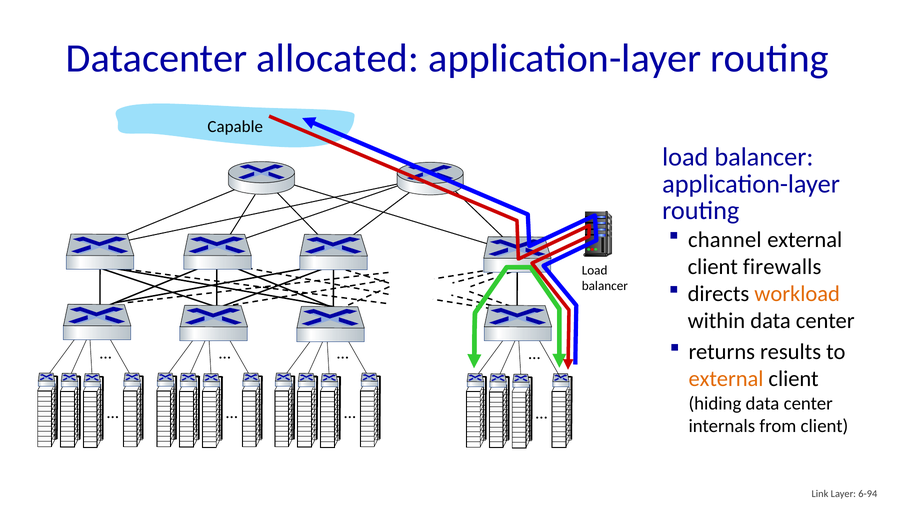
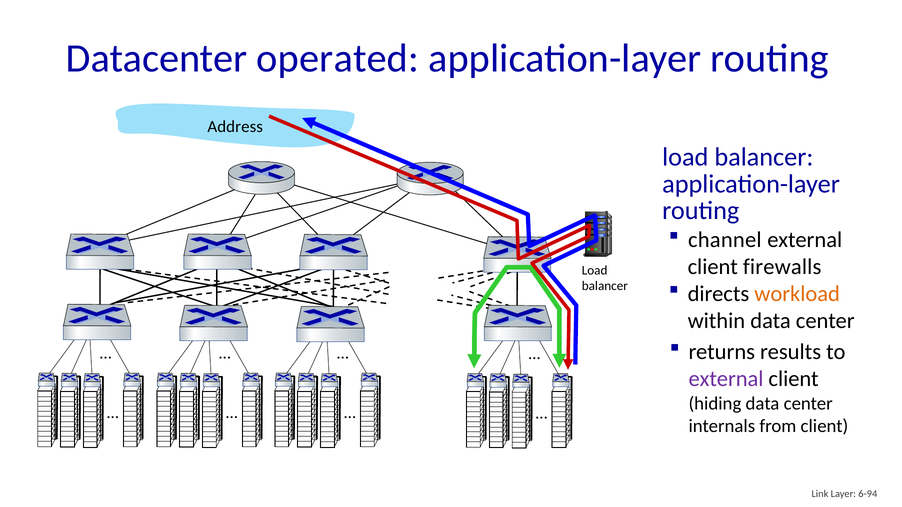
allocated: allocated -> operated
Capable: Capable -> Address
external at (726, 379) colour: orange -> purple
